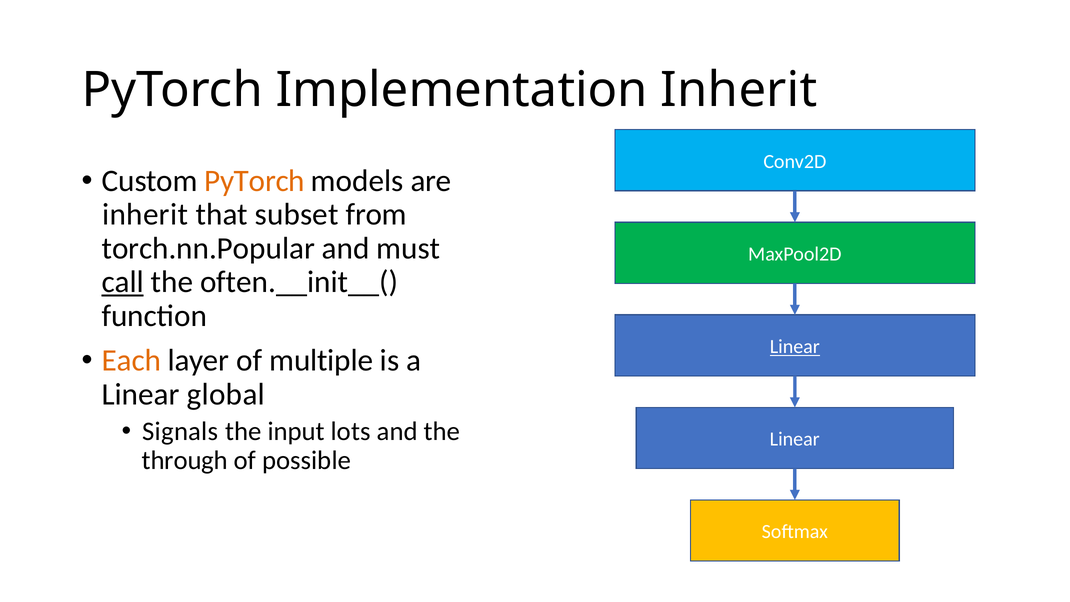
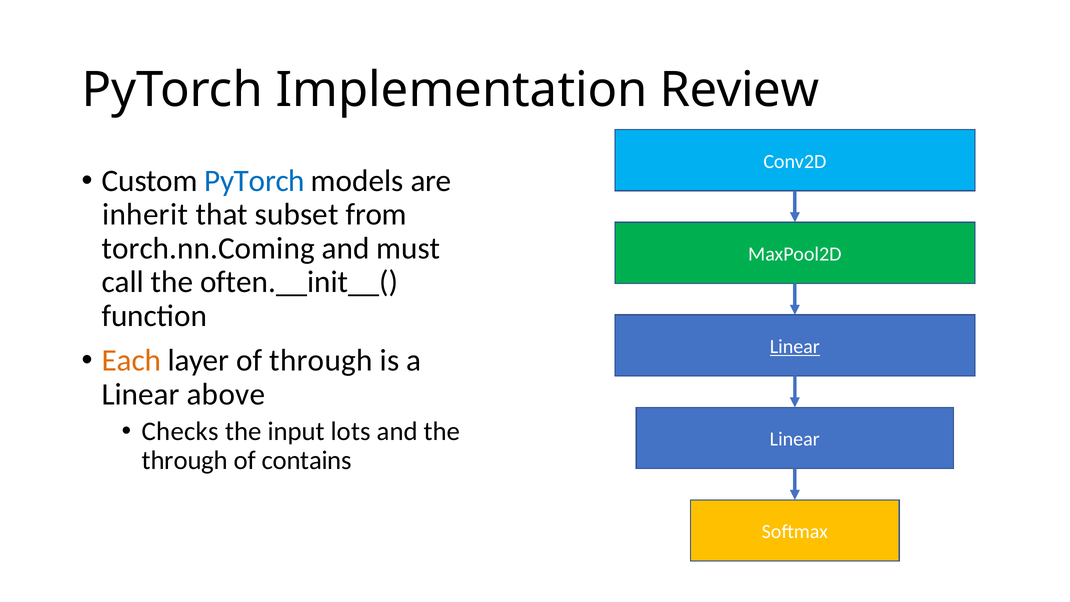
Implementation Inherit: Inherit -> Review
PyTorch at (255, 181) colour: orange -> blue
torch.nn.Popular: torch.nn.Popular -> torch.nn.Coming
call underline: present -> none
of multiple: multiple -> through
global: global -> above
Signals: Signals -> Checks
possible: possible -> contains
